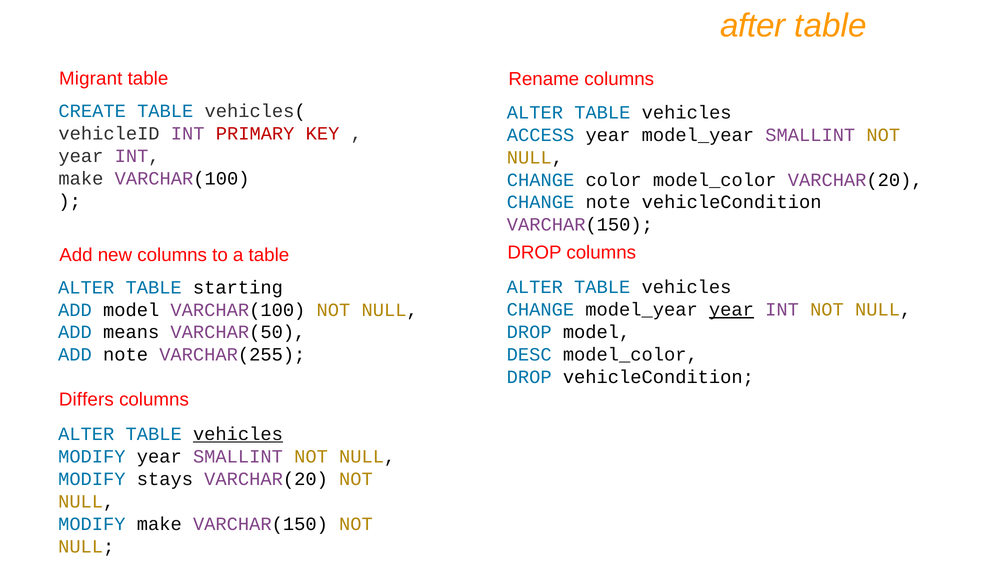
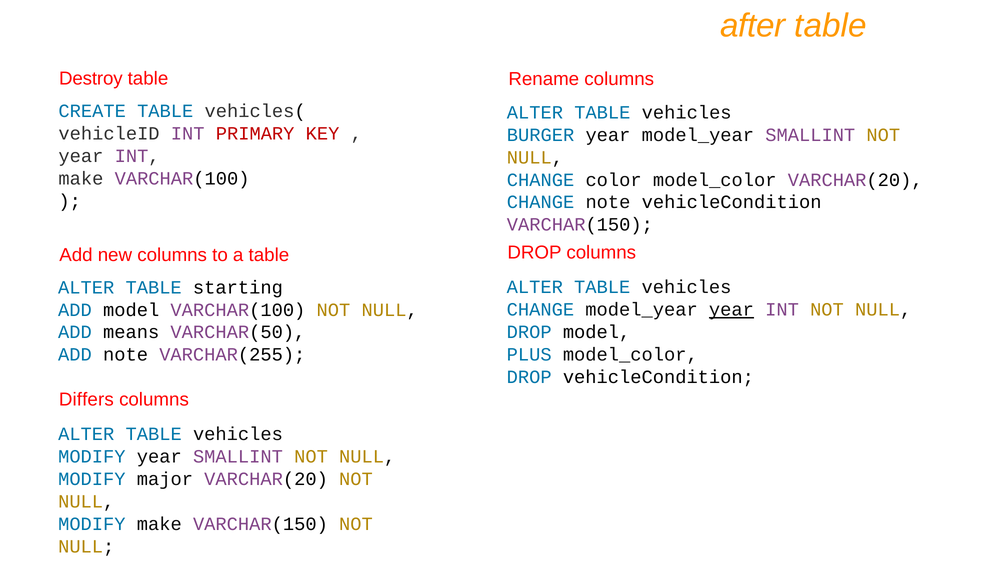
Migrant: Migrant -> Destroy
ACCESS: ACCESS -> BURGER
DESC: DESC -> PLUS
vehicles at (238, 434) underline: present -> none
stays: stays -> major
